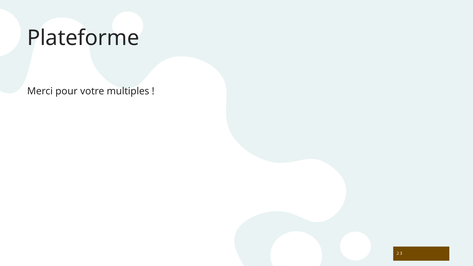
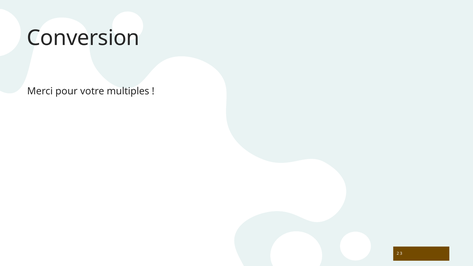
Plateforme: Plateforme -> Conversion
